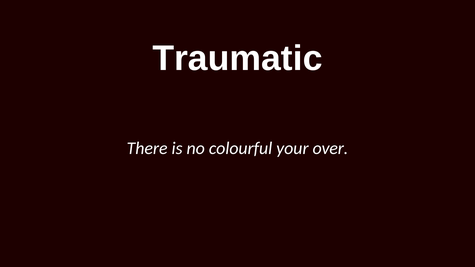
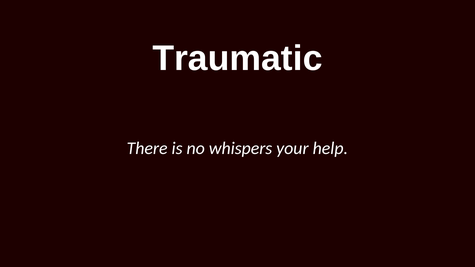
colourful: colourful -> whispers
over: over -> help
